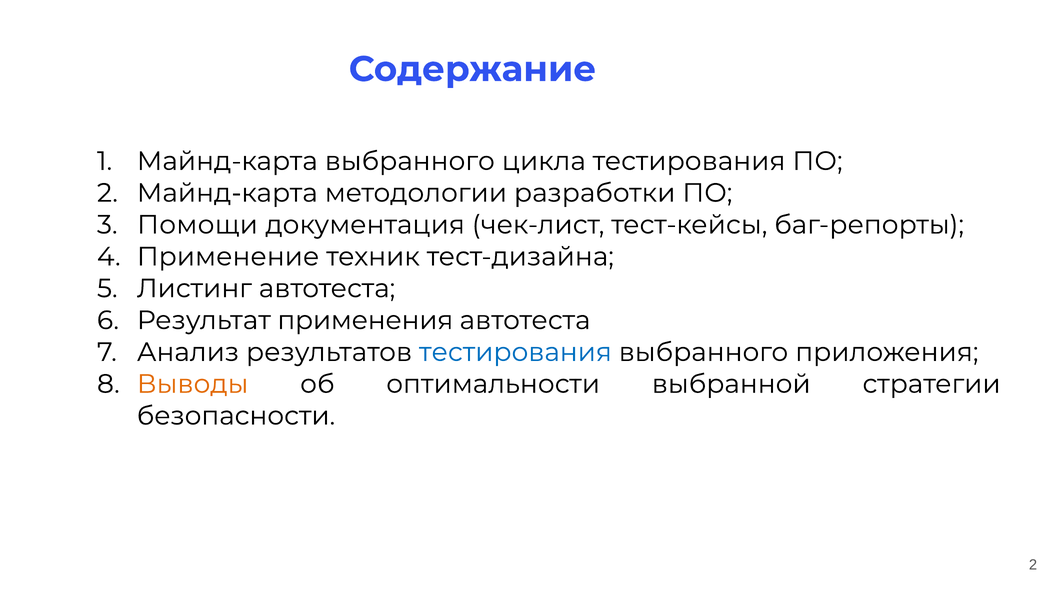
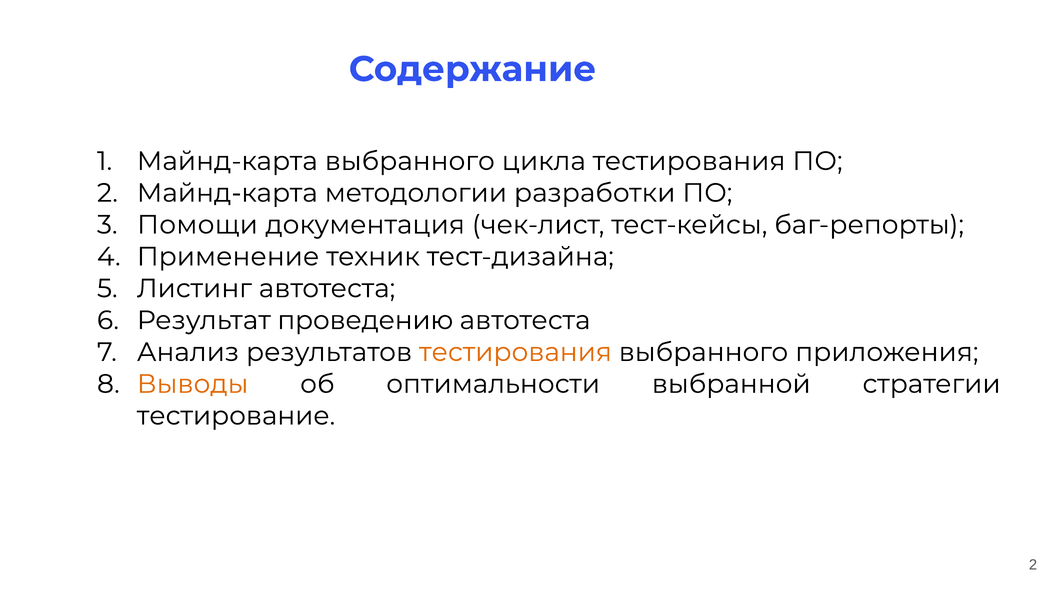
применения: применения -> проведению
тестирования at (515, 352) colour: blue -> orange
безопасности: безопасности -> тестирование
